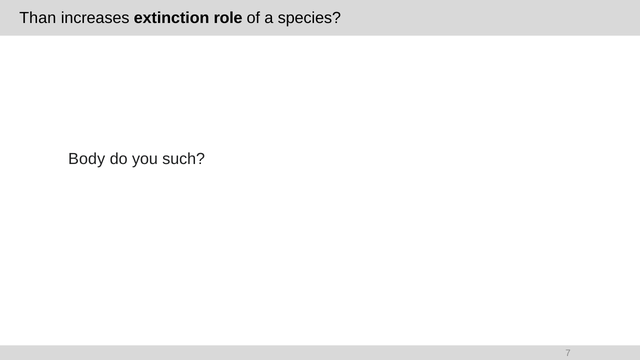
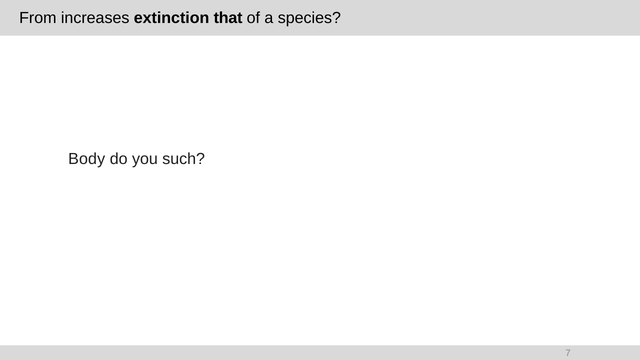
Than: Than -> From
role: role -> that
